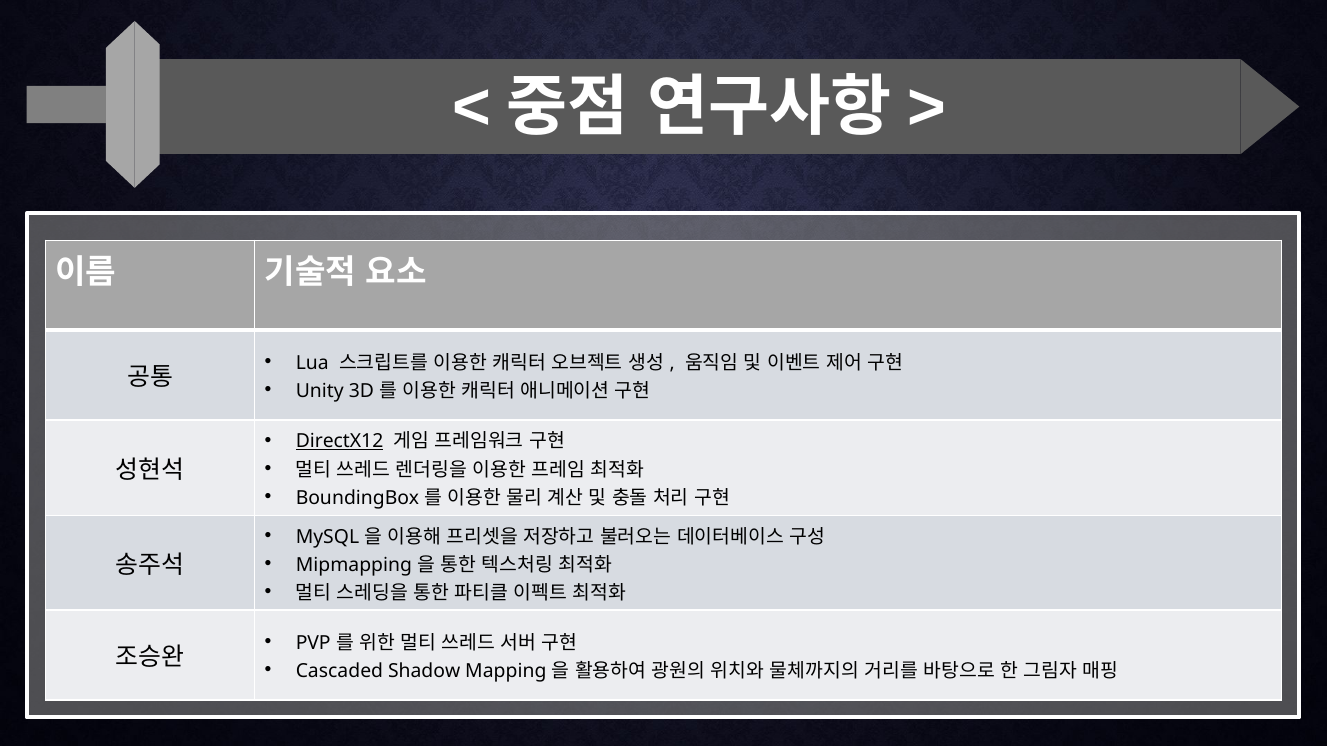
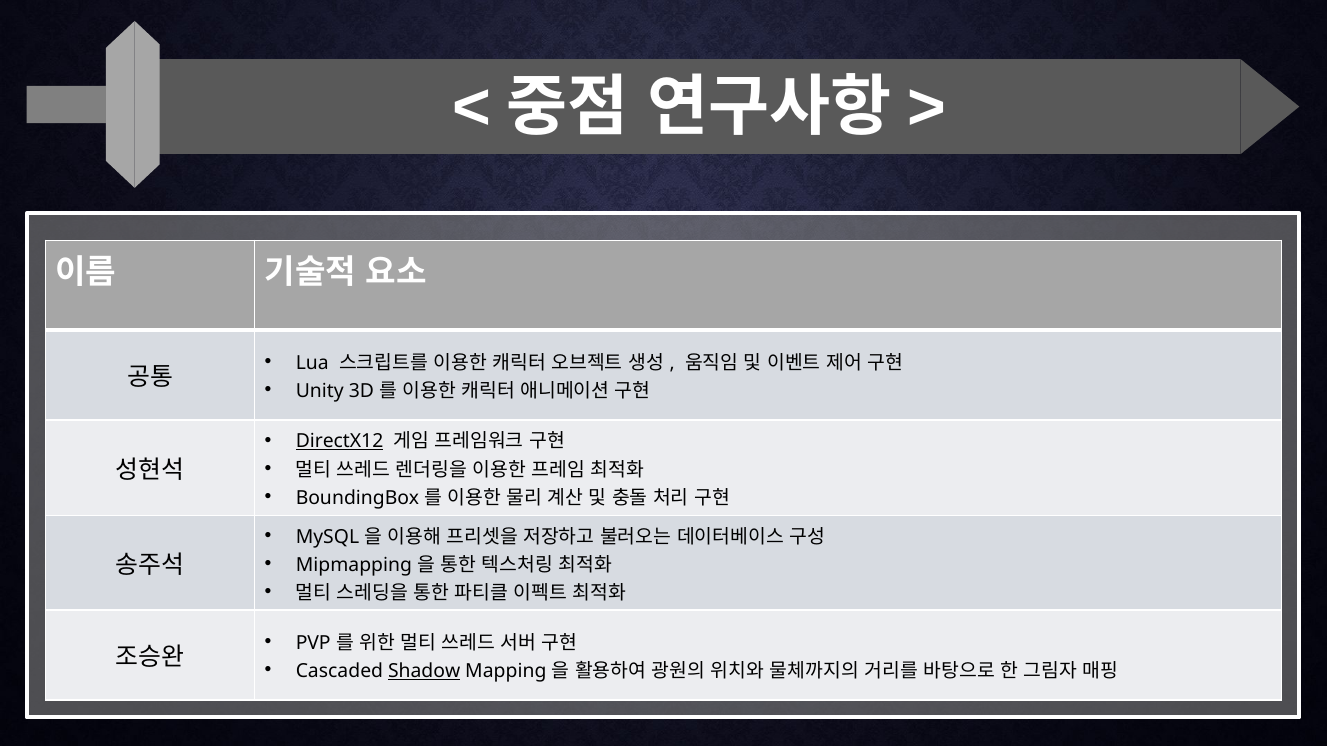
Shadow underline: none -> present
